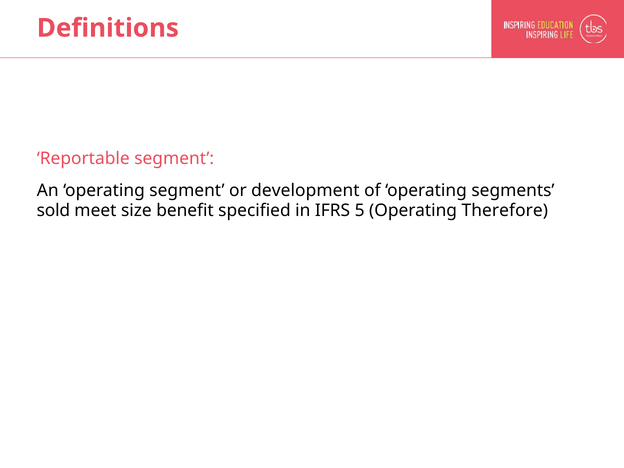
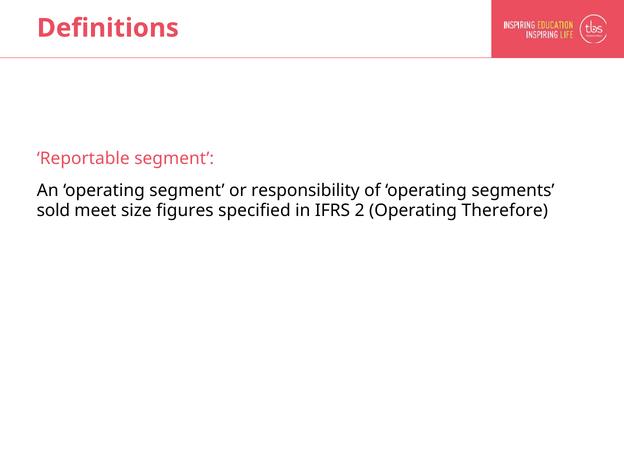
development: development -> responsibility
benefit: benefit -> figures
5: 5 -> 2
